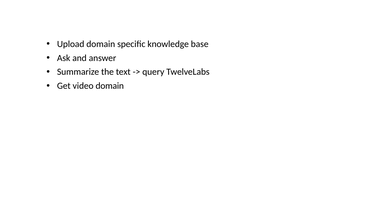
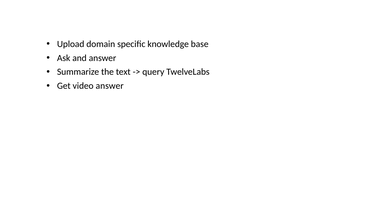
video domain: domain -> answer
